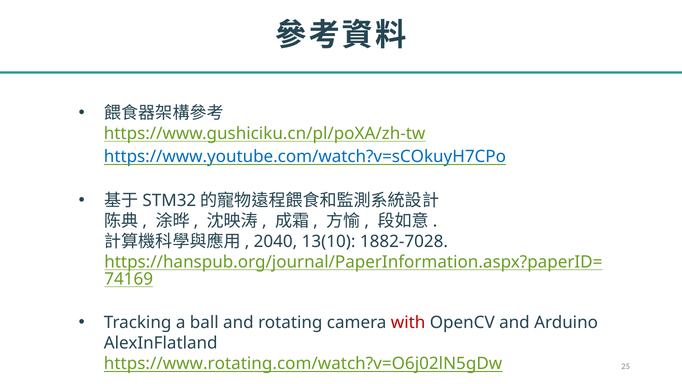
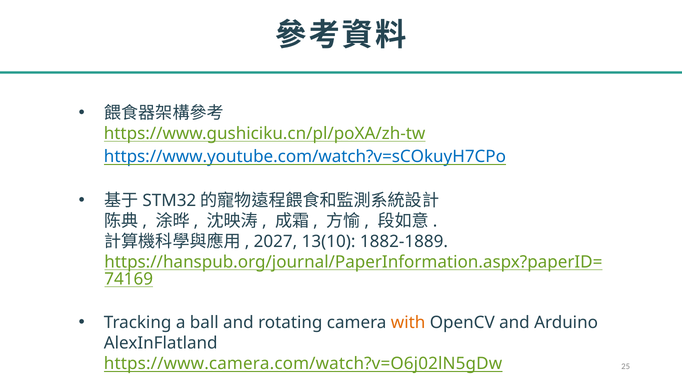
2040: 2040 -> 2027
1882-7028: 1882-7028 -> 1882-1889
with colour: red -> orange
https://www.rotating.com/watch?v=O6j02lN5gDw: https://www.rotating.com/watch?v=O6j02lN5gDw -> https://www.camera.com/watch?v=O6j02lN5gDw
